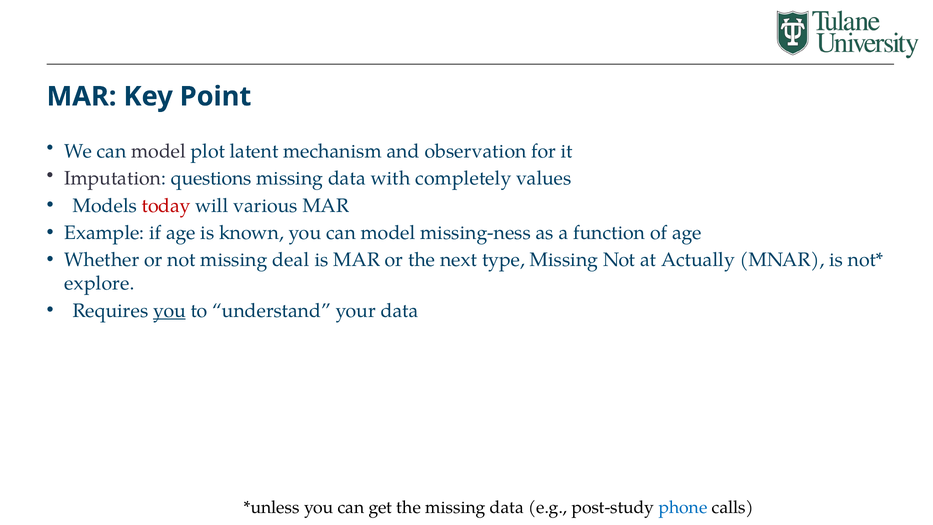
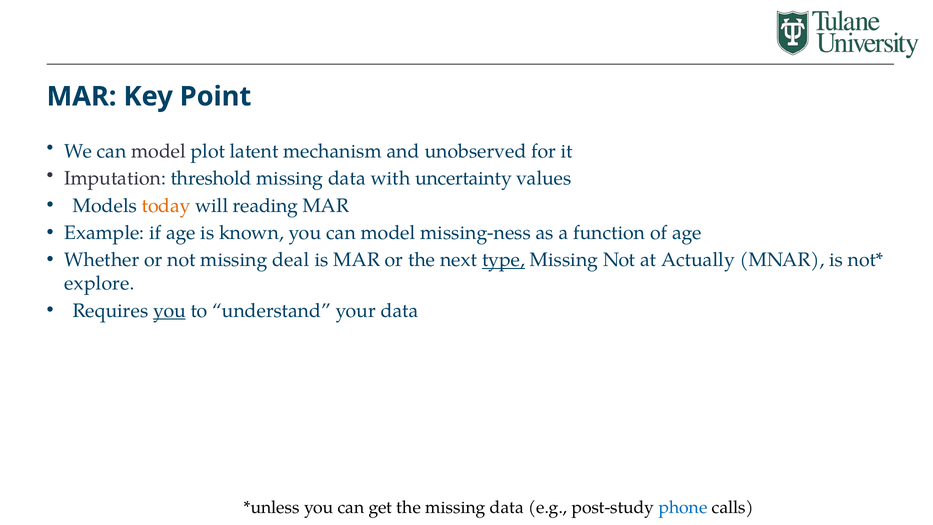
observation: observation -> unobserved
questions: questions -> threshold
completely: completely -> uncertainty
today colour: red -> orange
various: various -> reading
type underline: none -> present
